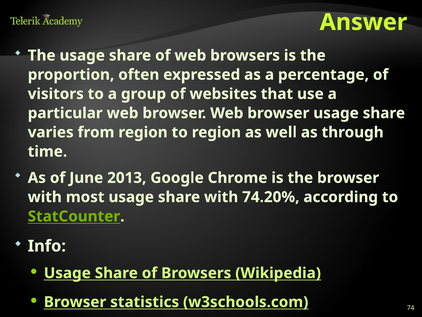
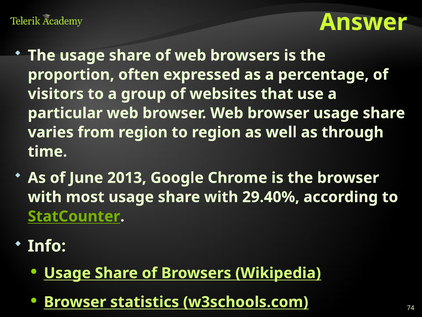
74.20%: 74.20% -> 29.40%
